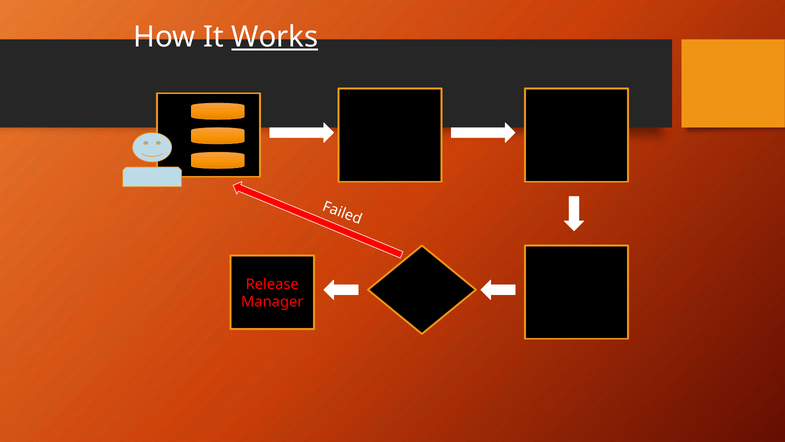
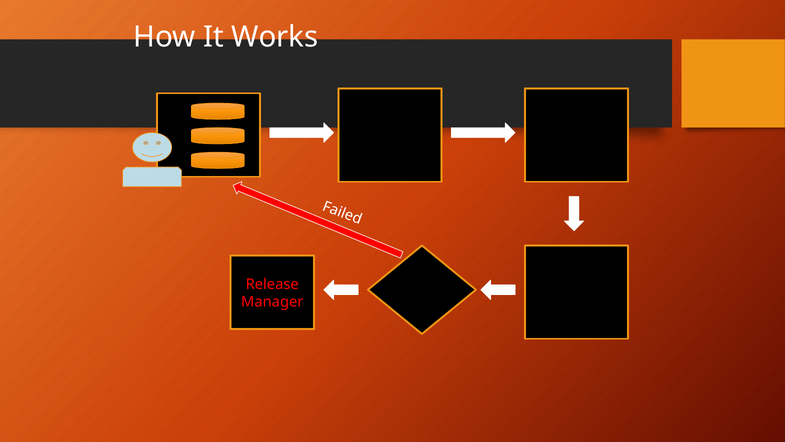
Works underline: present -> none
